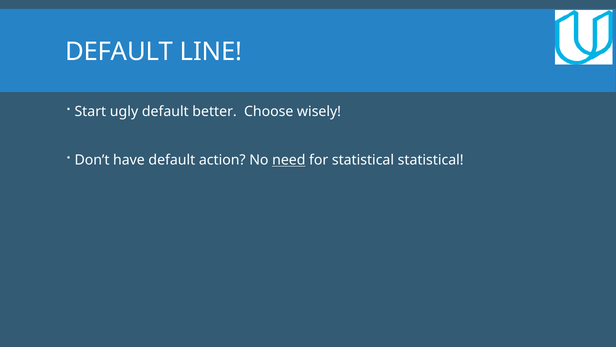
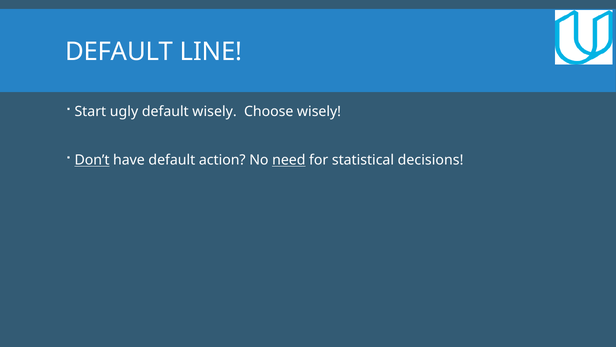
default better: better -> wisely
Don’t underline: none -> present
statistical statistical: statistical -> decisions
